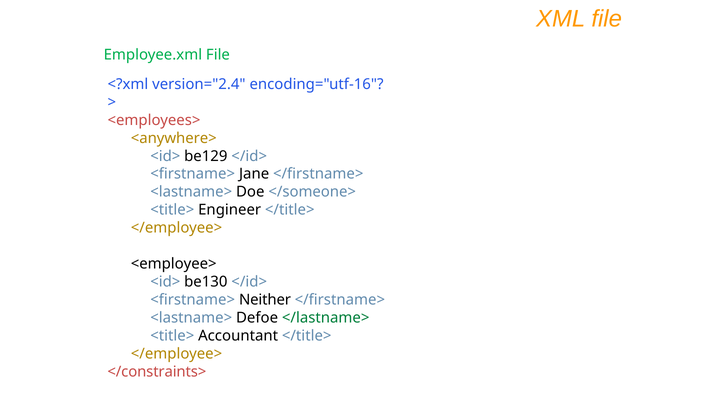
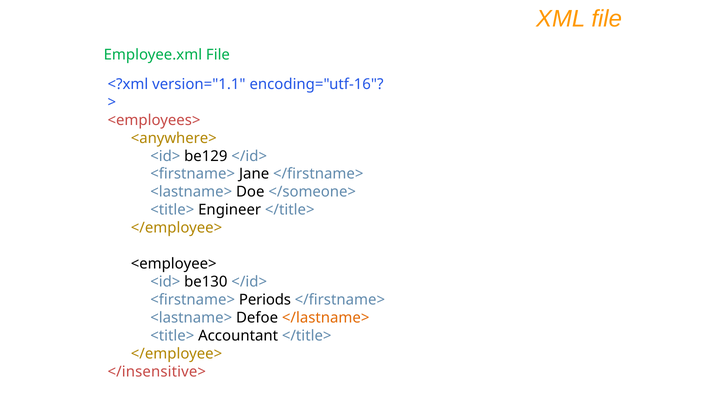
version="2.4: version="2.4 -> version="1.1
Neither: Neither -> Periods
</lastname> colour: green -> orange
</constraints>: </constraints> -> </insensitive>
